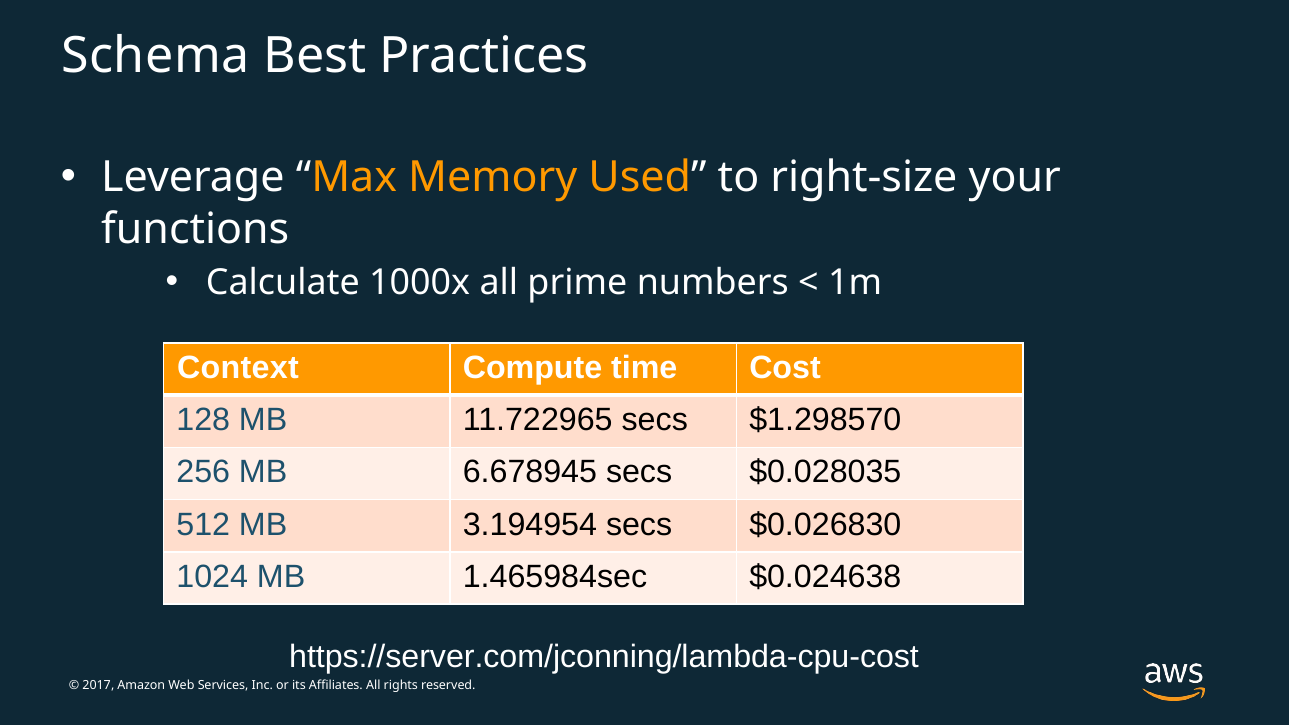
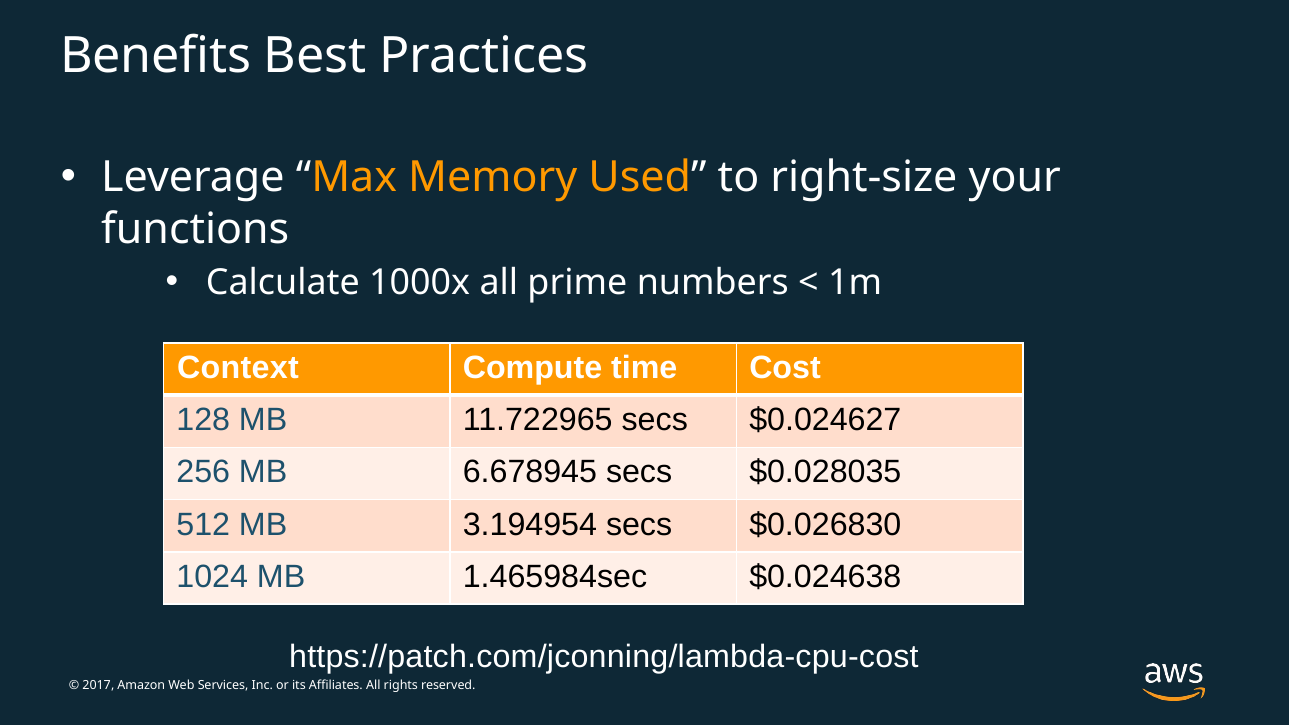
Schema: Schema -> Benefits
$1.298570: $1.298570 -> $0.024627
https://server.com/jconning/lambda-cpu-cost: https://server.com/jconning/lambda-cpu-cost -> https://patch.com/jconning/lambda-cpu-cost
